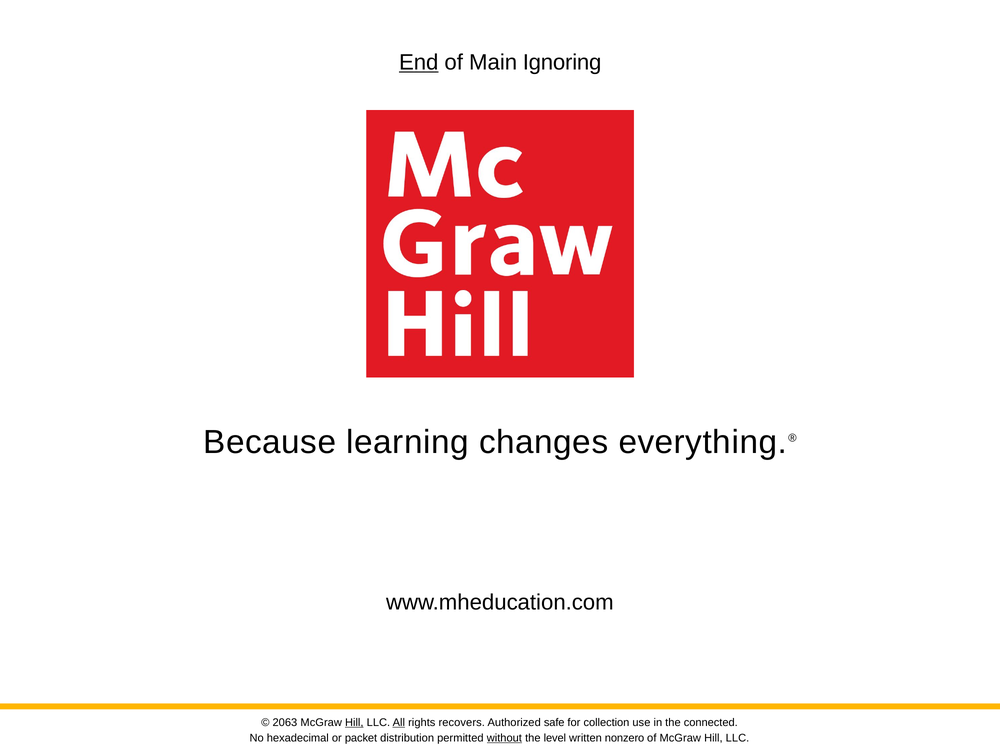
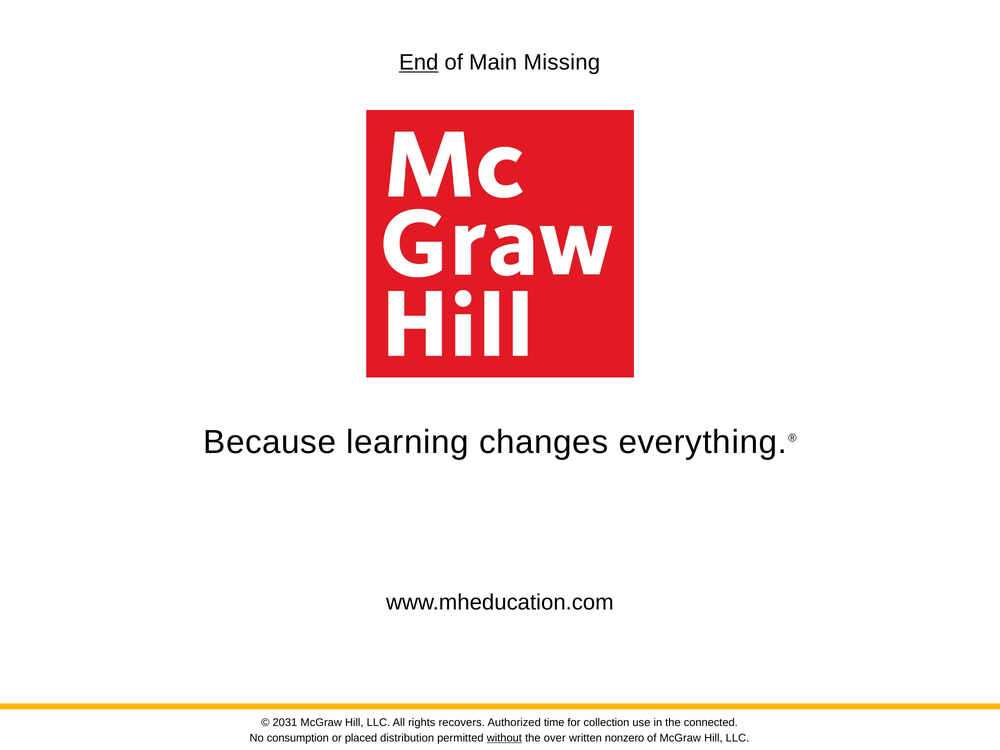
Ignoring: Ignoring -> Missing
2063: 2063 -> 2031
Hill at (354, 723) underline: present -> none
All underline: present -> none
safe: safe -> time
hexadecimal: hexadecimal -> consumption
packet: packet -> placed
level: level -> over
